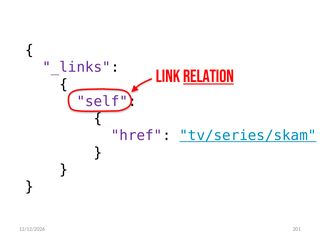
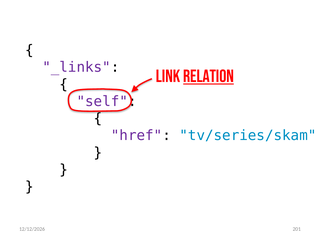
tv/series/skam underline: present -> none
